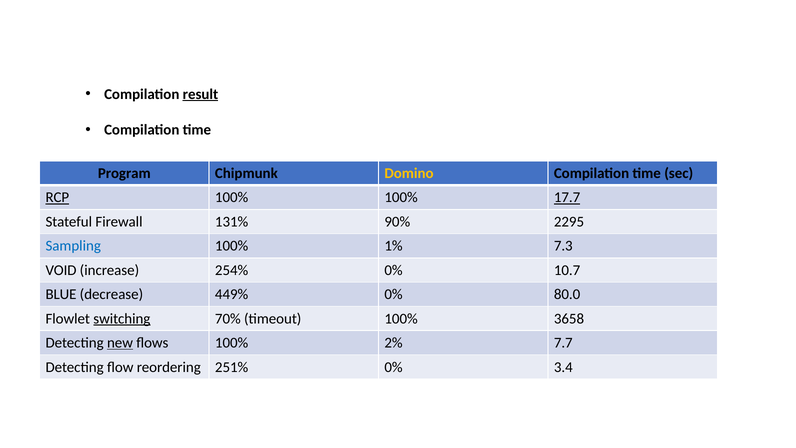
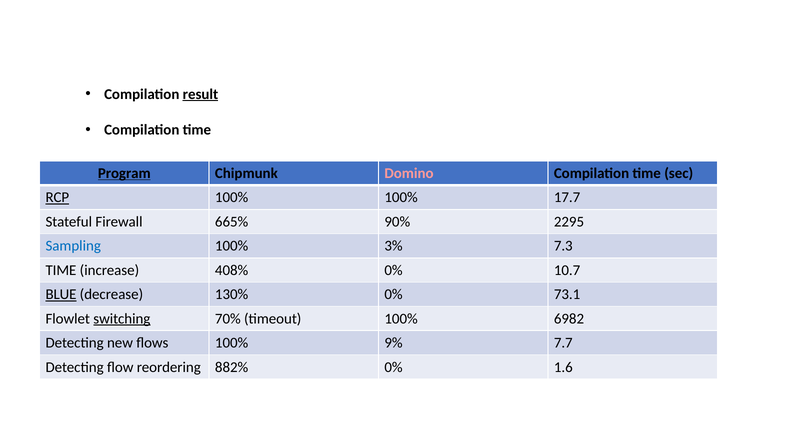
Program underline: none -> present
Domino colour: yellow -> pink
17.7 underline: present -> none
131%: 131% -> 665%
1%: 1% -> 3%
VOID at (61, 270): VOID -> TIME
254%: 254% -> 408%
BLUE underline: none -> present
449%: 449% -> 130%
80.0: 80.0 -> 73.1
3658: 3658 -> 6982
new underline: present -> none
2%: 2% -> 9%
251%: 251% -> 882%
3.4: 3.4 -> 1.6
